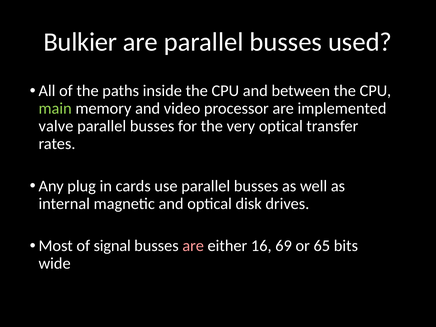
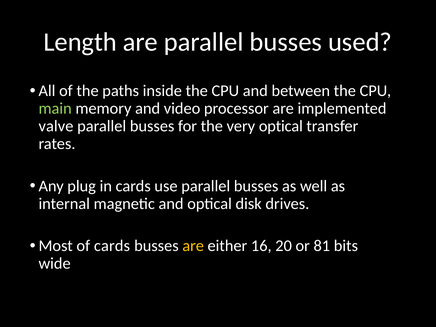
Bulkier: Bulkier -> Length
of signal: signal -> cards
are at (193, 246) colour: pink -> yellow
69: 69 -> 20
65: 65 -> 81
